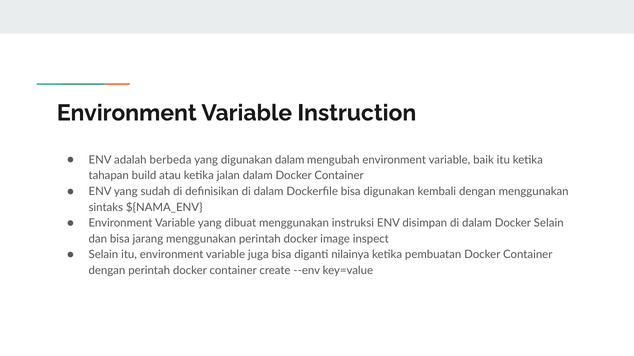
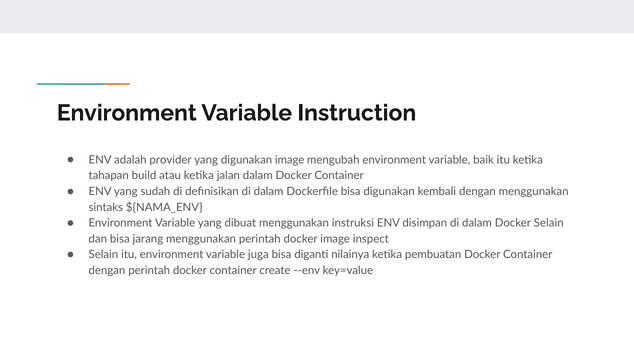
berbeda: berbeda -> provider
digunakan dalam: dalam -> image
